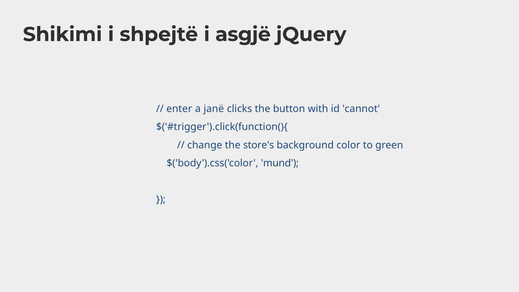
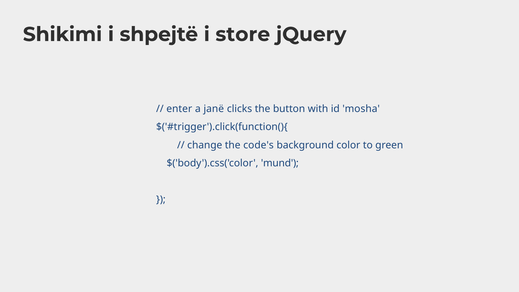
asgjë: asgjë -> store
cannot: cannot -> mosha
store's: store's -> code's
